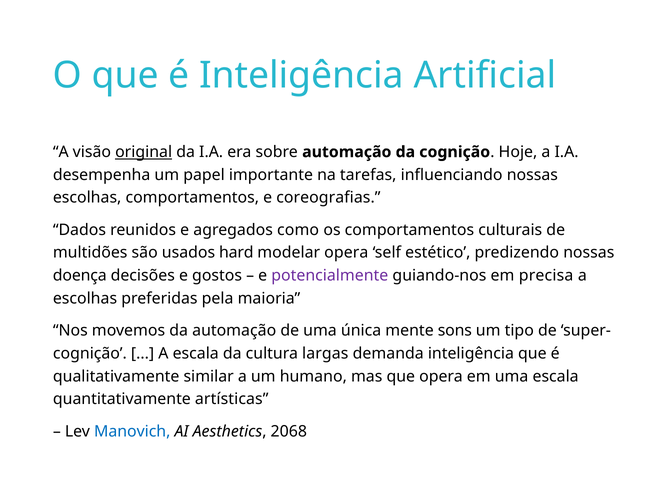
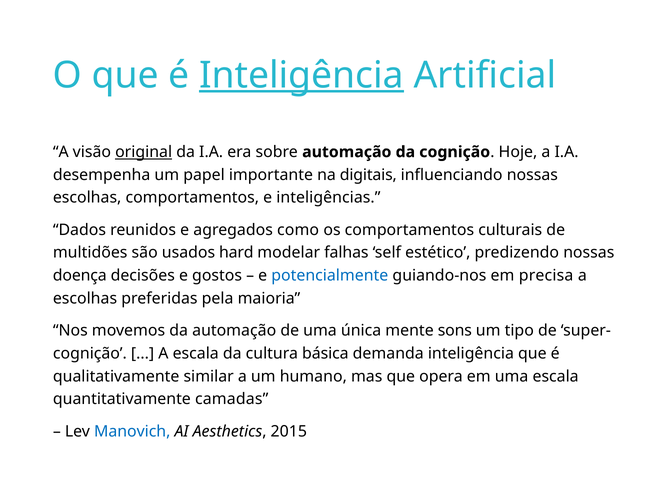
Inteligência at (302, 75) underline: none -> present
tarefas: tarefas -> digitais
coreografias: coreografias -> inteligências
modelar opera: opera -> falhas
potencialmente colour: purple -> blue
largas: largas -> básica
artísticas: artísticas -> camadas
2068: 2068 -> 2015
